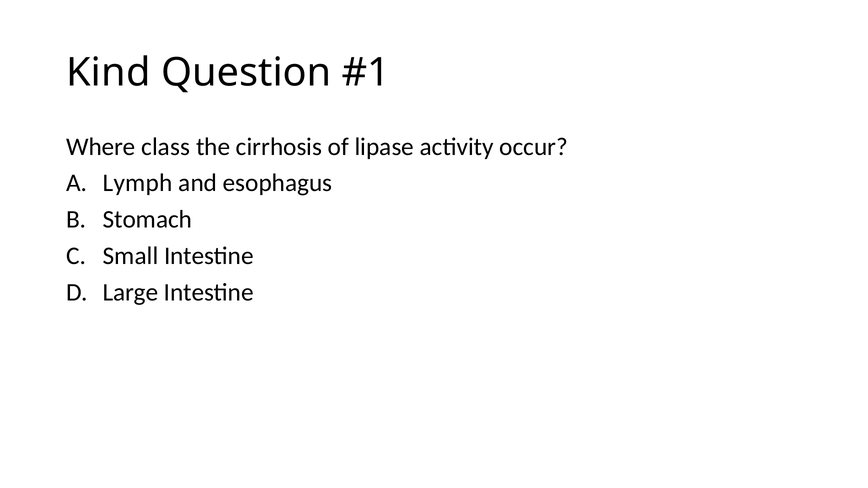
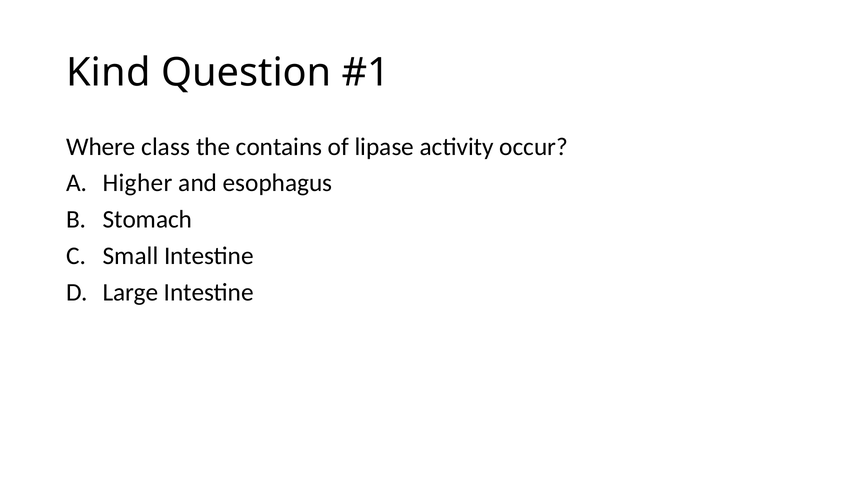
cirrhosis: cirrhosis -> contains
Lymph: Lymph -> Higher
